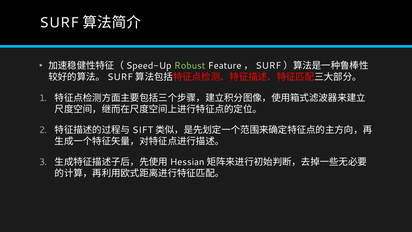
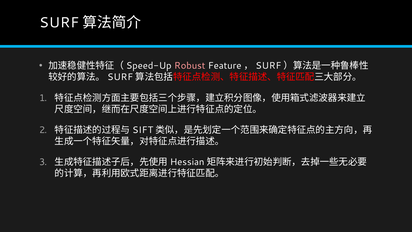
Robust colour: light green -> pink
